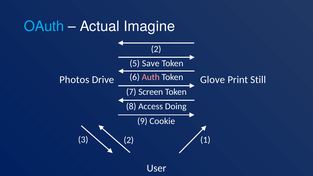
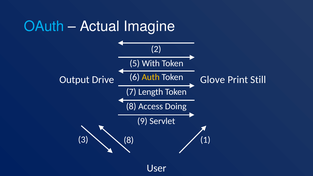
Save: Save -> With
Auth colour: pink -> yellow
Photos: Photos -> Output
Screen: Screen -> Length
Cookie: Cookie -> Servlet
3 2: 2 -> 8
